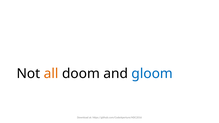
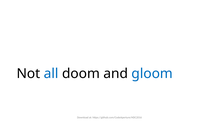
all colour: orange -> blue
